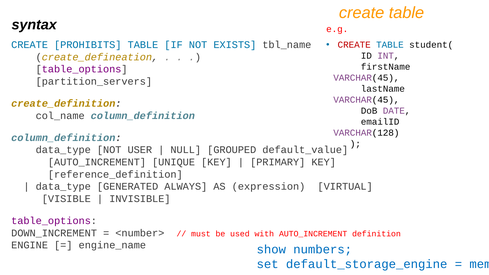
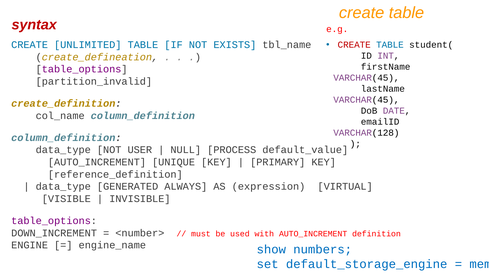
syntax colour: black -> red
PROHIBITS: PROHIBITS -> UNLIMITED
partition_servers: partition_servers -> partition_invalid
GROUPED: GROUPED -> PROCESS
